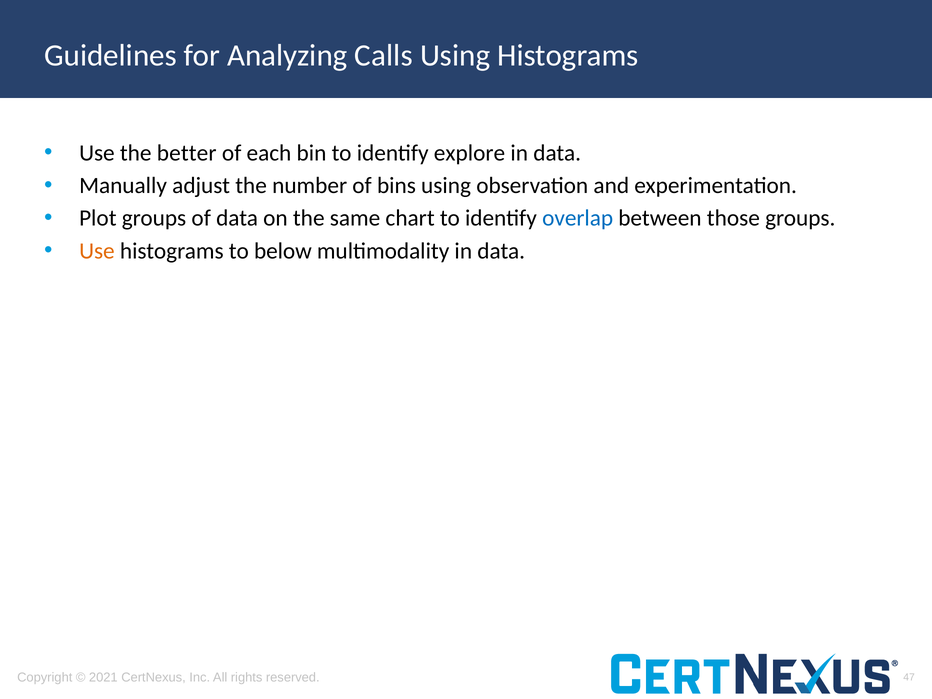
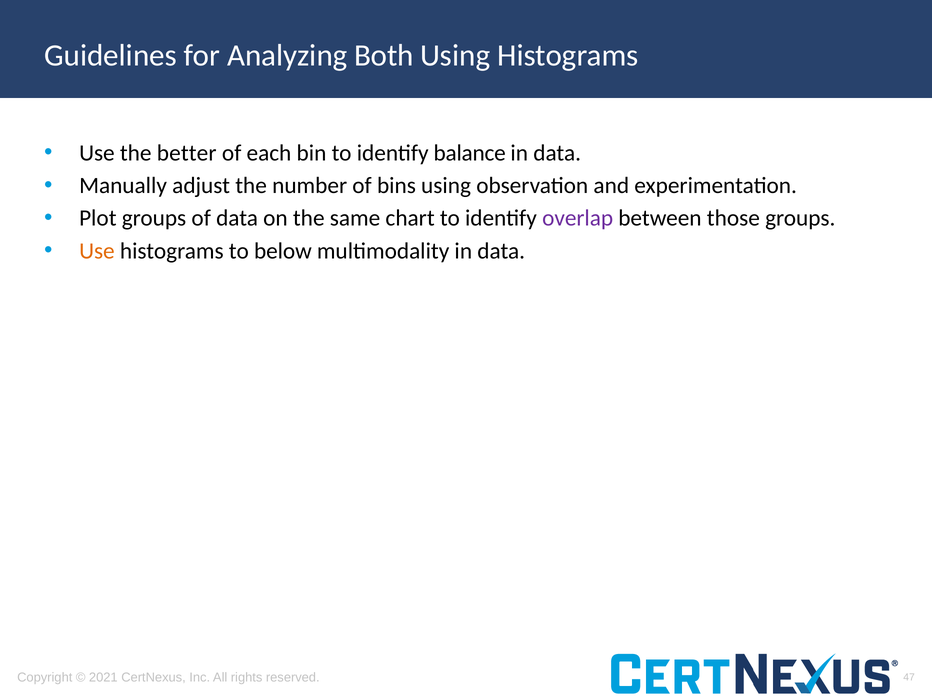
Calls: Calls -> Both
explore: explore -> balance
overlap colour: blue -> purple
